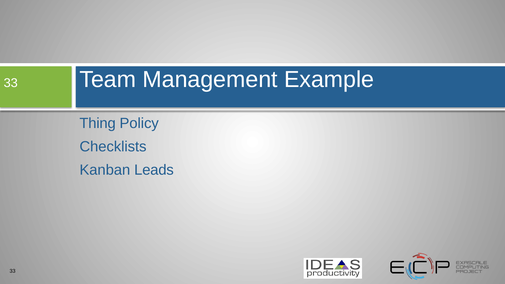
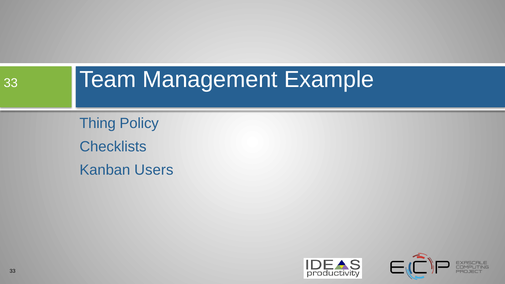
Leads: Leads -> Users
